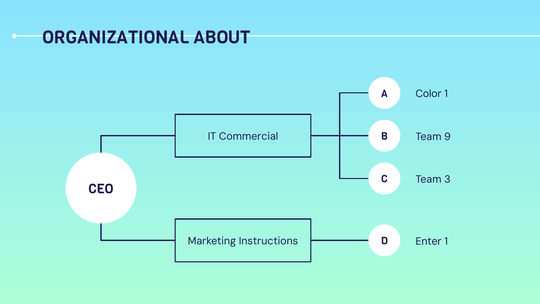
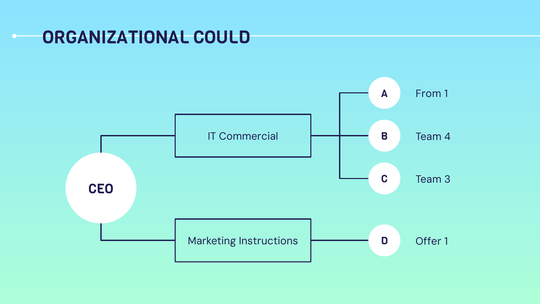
ABOUT: ABOUT -> COULD
Color: Color -> From
9: 9 -> 4
Enter: Enter -> Offer
